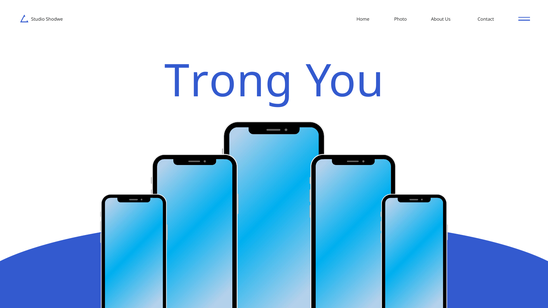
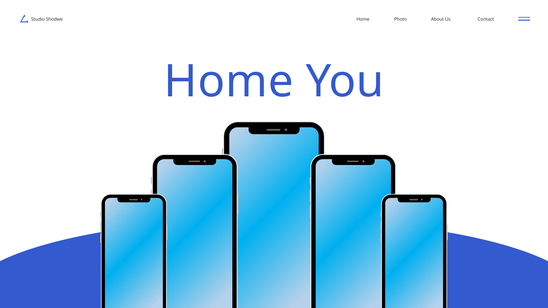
Trong at (229, 82): Trong -> Home
